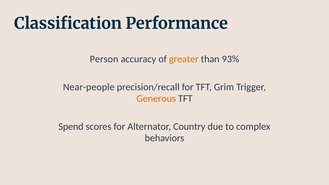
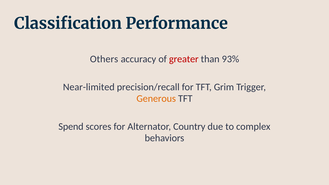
Person: Person -> Others
greater colour: orange -> red
Near-people: Near-people -> Near-limited
